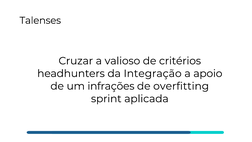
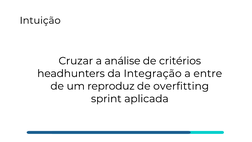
Talenses: Talenses -> Intuição
valioso: valioso -> análise
apoio: apoio -> entre
infrações: infrações -> reproduz
